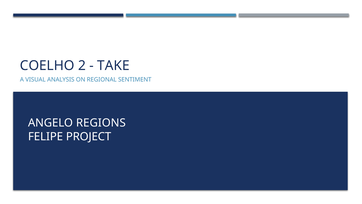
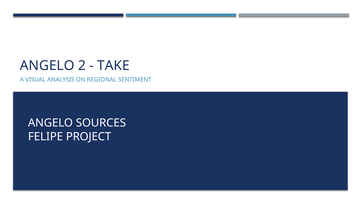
COELHO at (47, 66): COELHO -> ANGELO
REGIONS: REGIONS -> SOURCES
